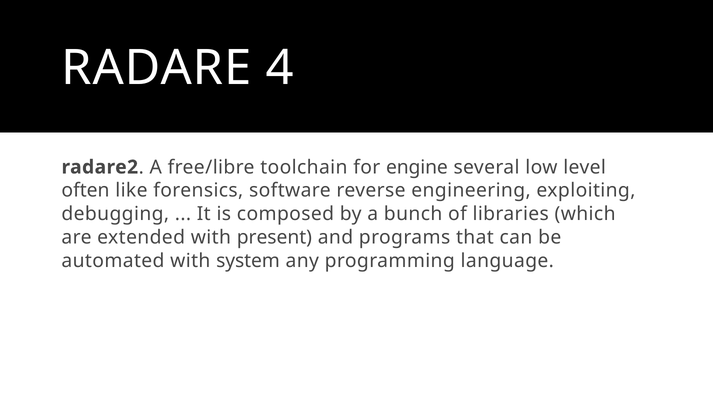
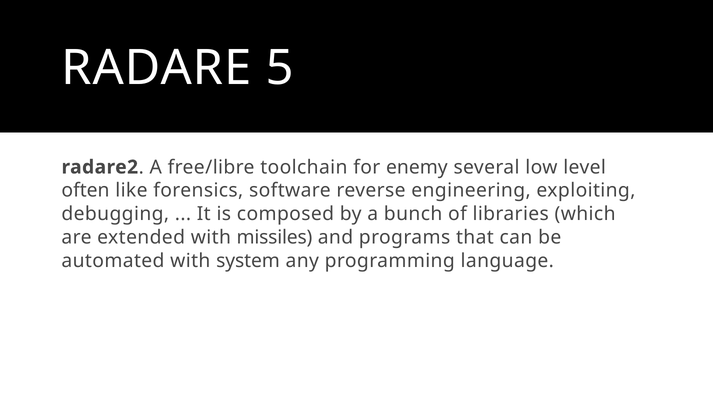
4: 4 -> 5
engine: engine -> enemy
present: present -> missiles
